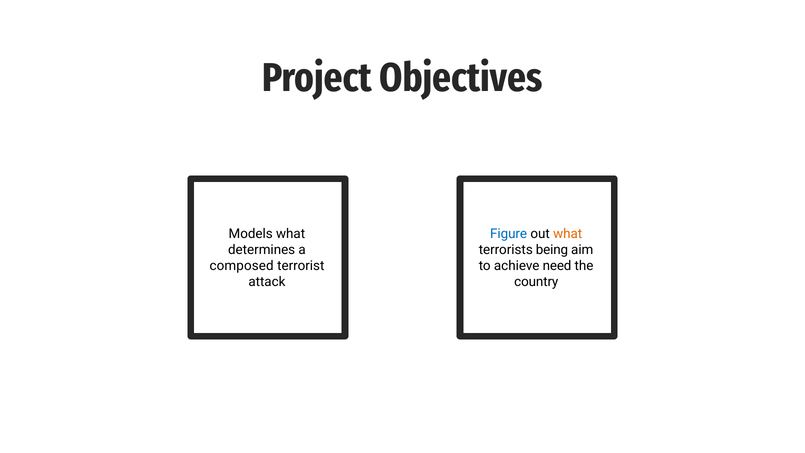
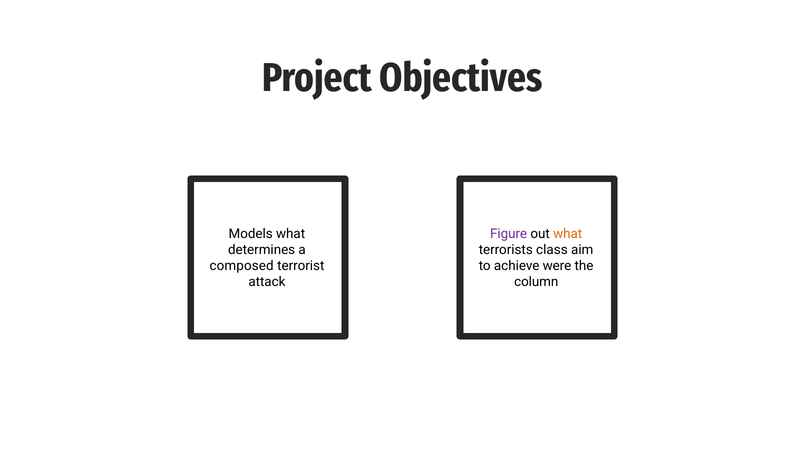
Figure colour: blue -> purple
being: being -> class
need: need -> were
country: country -> column
